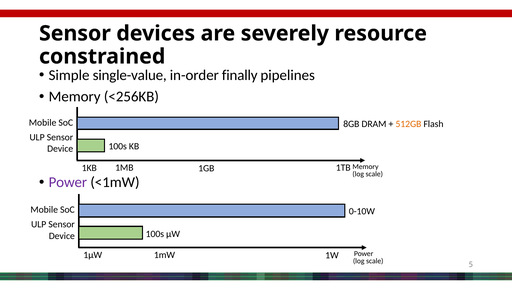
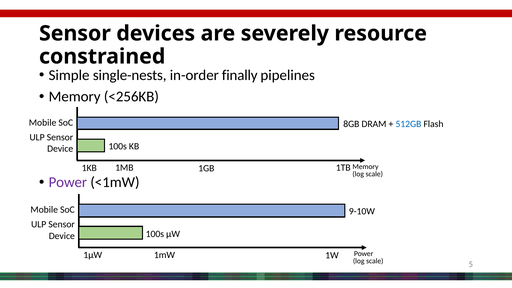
single-value: single-value -> single-nests
512GB colour: orange -> blue
0-10W: 0-10W -> 9-10W
